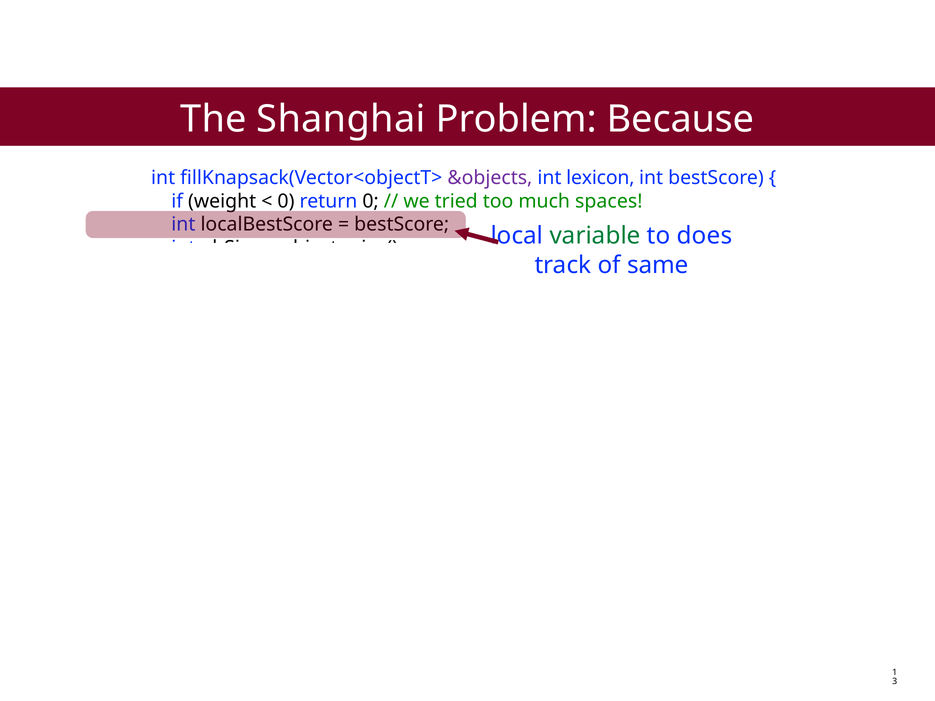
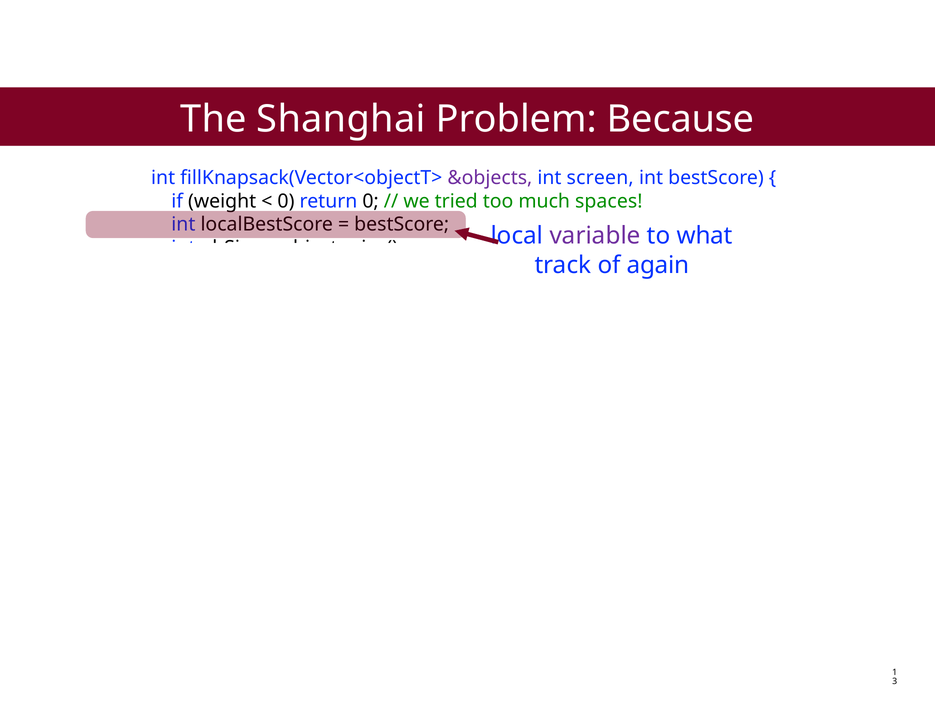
lexicon: lexicon -> screen
variable colour: green -> purple
does: does -> what
same: same -> again
